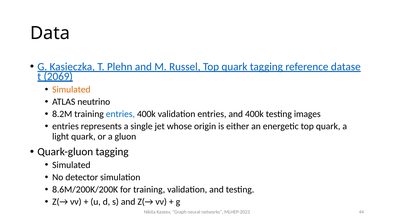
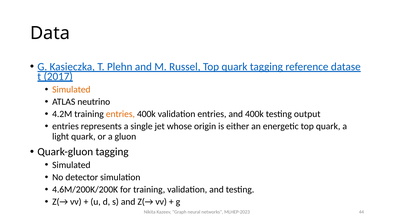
2069: 2069 -> 2017
8.2M: 8.2M -> 4.2M
entries at (120, 114) colour: blue -> orange
images: images -> output
8.6M/200K/200K: 8.6M/200K/200K -> 4.6M/200K/200K
